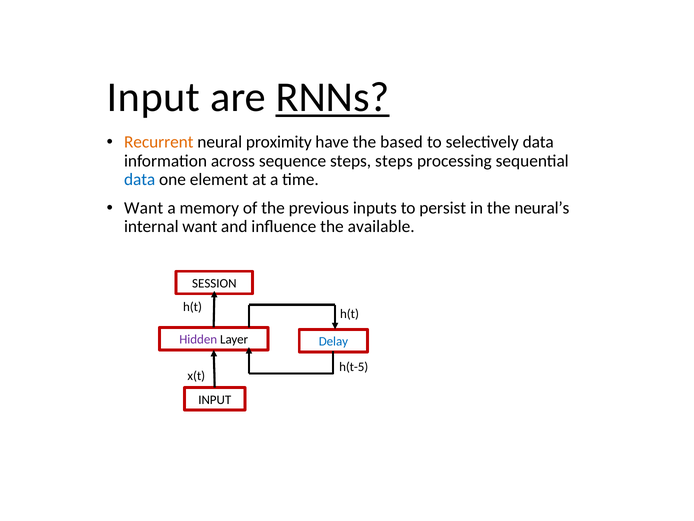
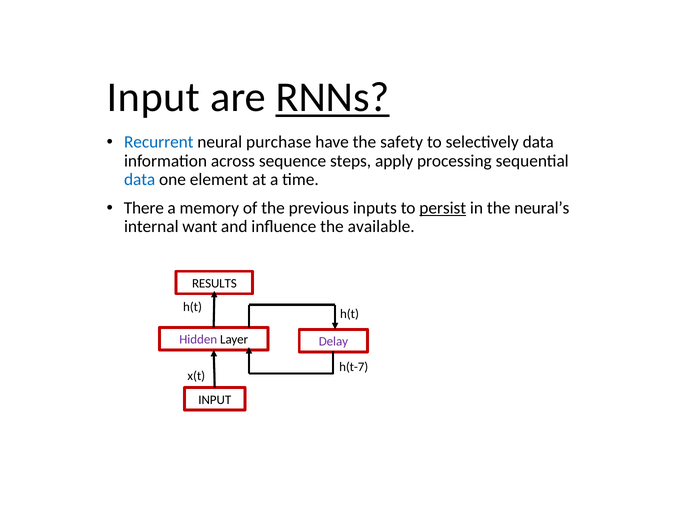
Recurrent colour: orange -> blue
proximity: proximity -> purchase
based: based -> safety
steps steps: steps -> apply
Want at (144, 208): Want -> There
persist underline: none -> present
SESSION: SESSION -> RESULTS
Delay colour: blue -> purple
h(t-5: h(t-5 -> h(t-7
